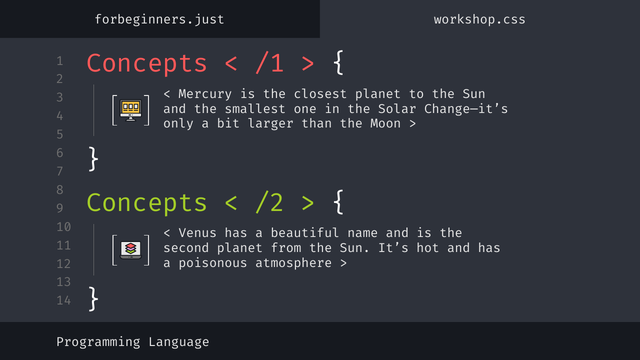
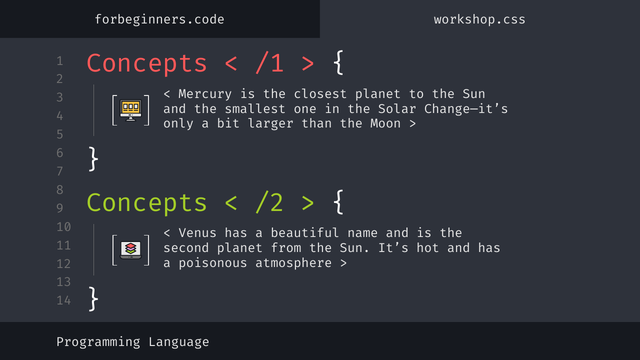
forbeginners.just: forbeginners.just -> forbeginners.code
